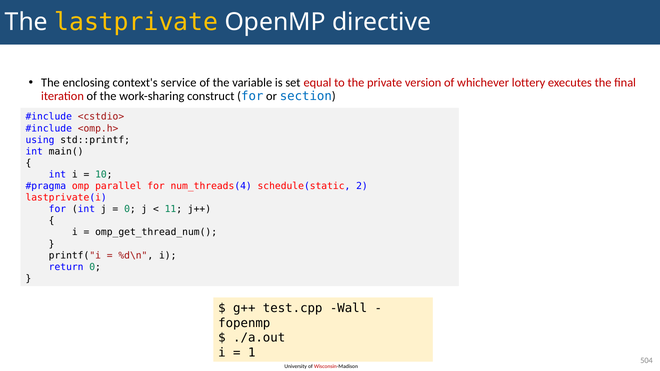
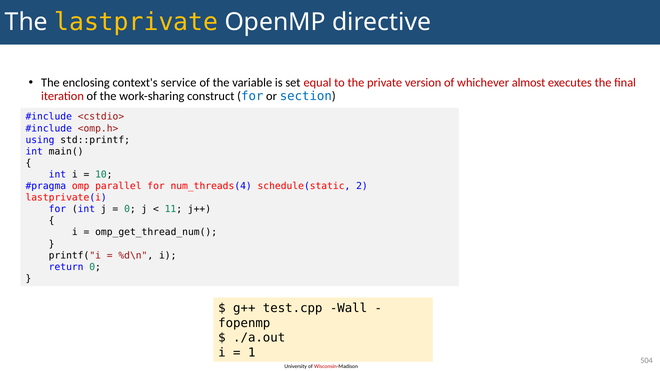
lottery: lottery -> almost
